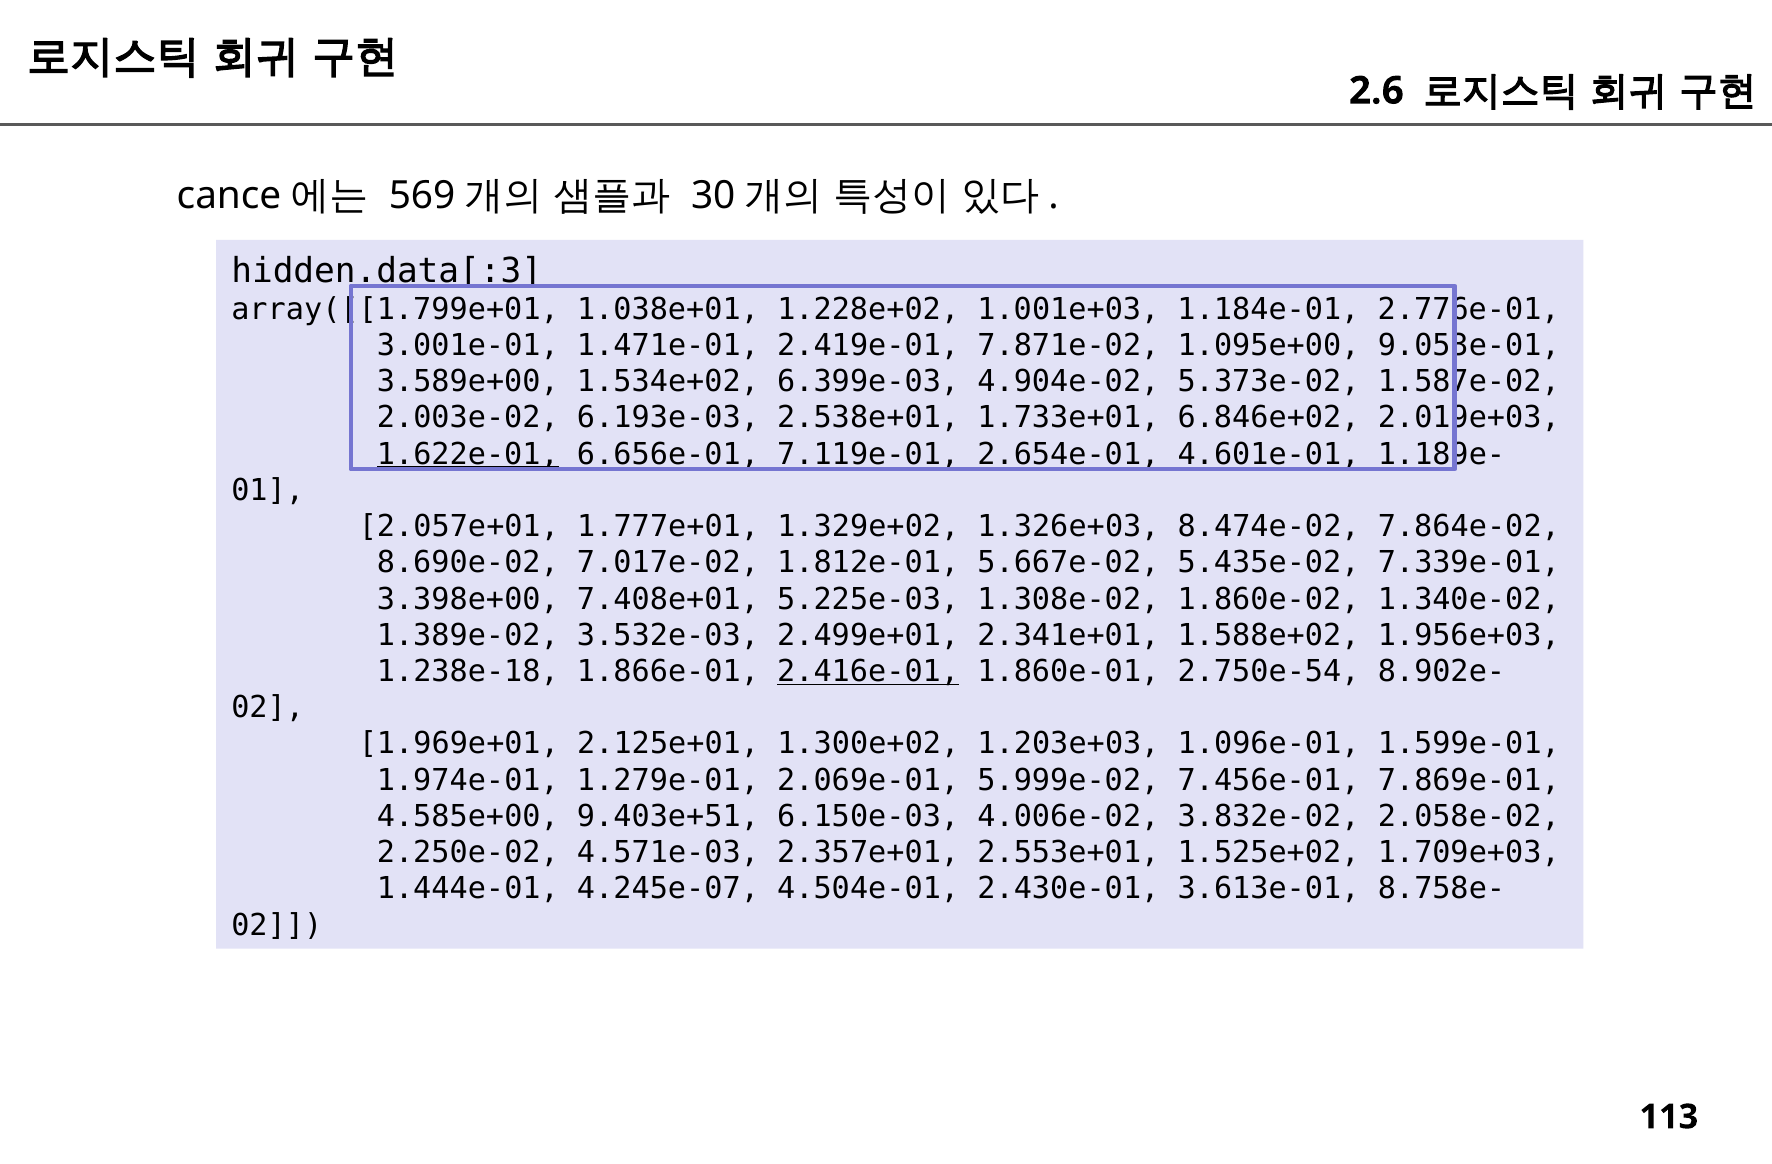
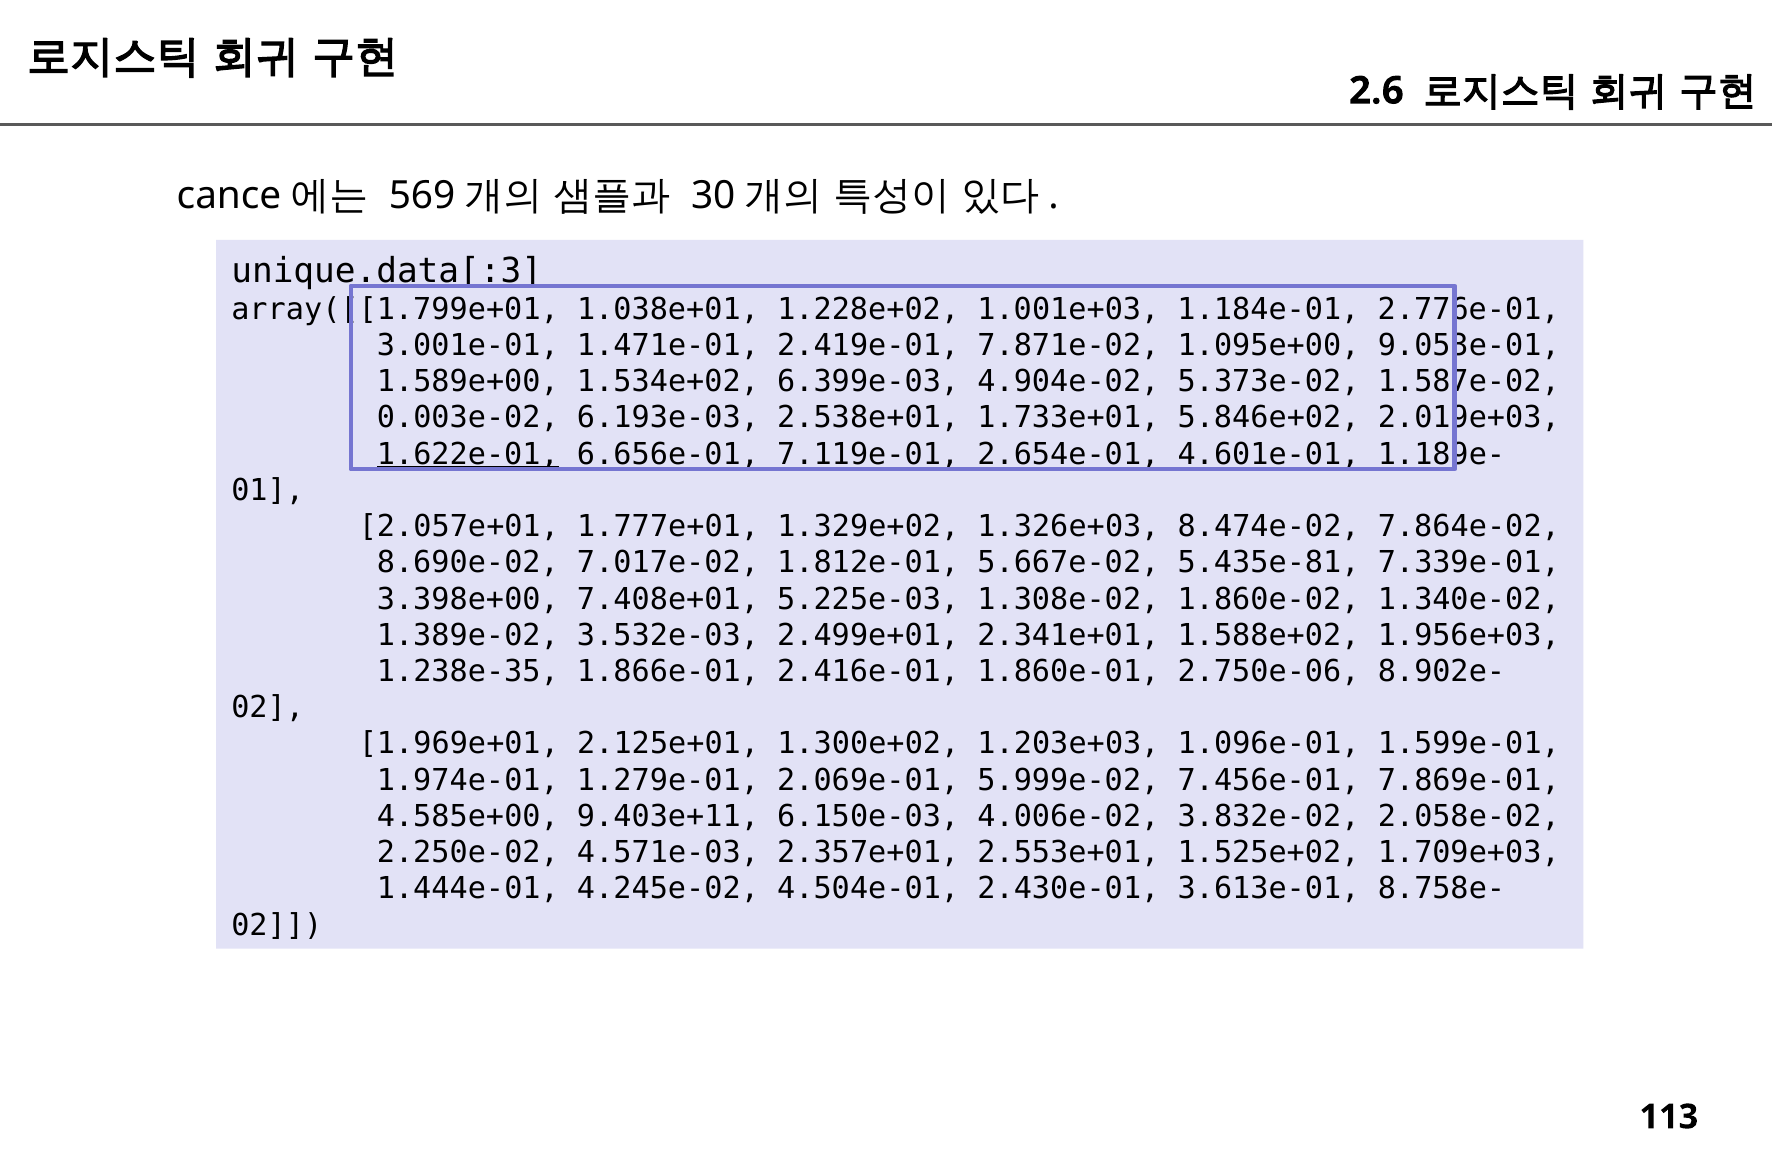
hidden.data[:3: hidden.data[:3 -> unique.data[:3
3.589e+00: 3.589e+00 -> 1.589e+00
2.003e-02: 2.003e-02 -> 0.003e-02
6.846e+02: 6.846e+02 -> 5.846e+02
5.435e-02: 5.435e-02 -> 5.435e-81
1.238e-18: 1.238e-18 -> 1.238e-35
2.416e-01 underline: present -> none
2.750e-54: 2.750e-54 -> 2.750e-06
9.403e+51: 9.403e+51 -> 9.403e+11
4.245e-07: 4.245e-07 -> 4.245e-02
